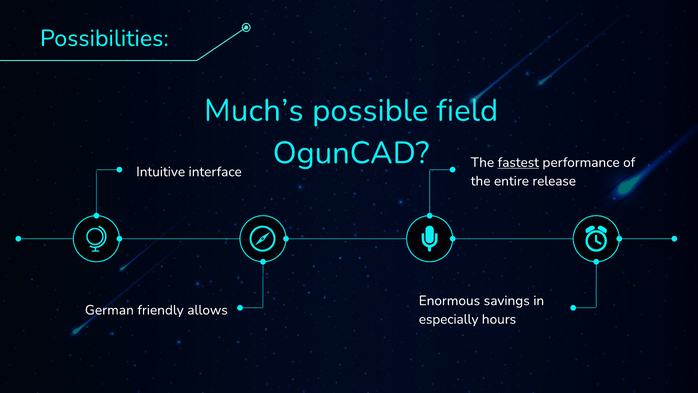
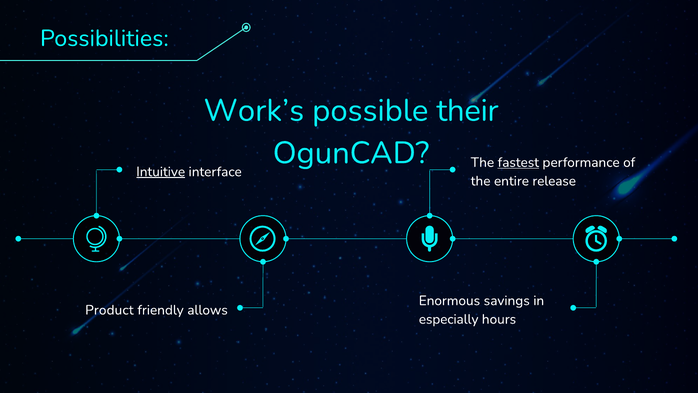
Much’s: Much’s -> Work’s
field: field -> their
Intuitive underline: none -> present
German: German -> Product
